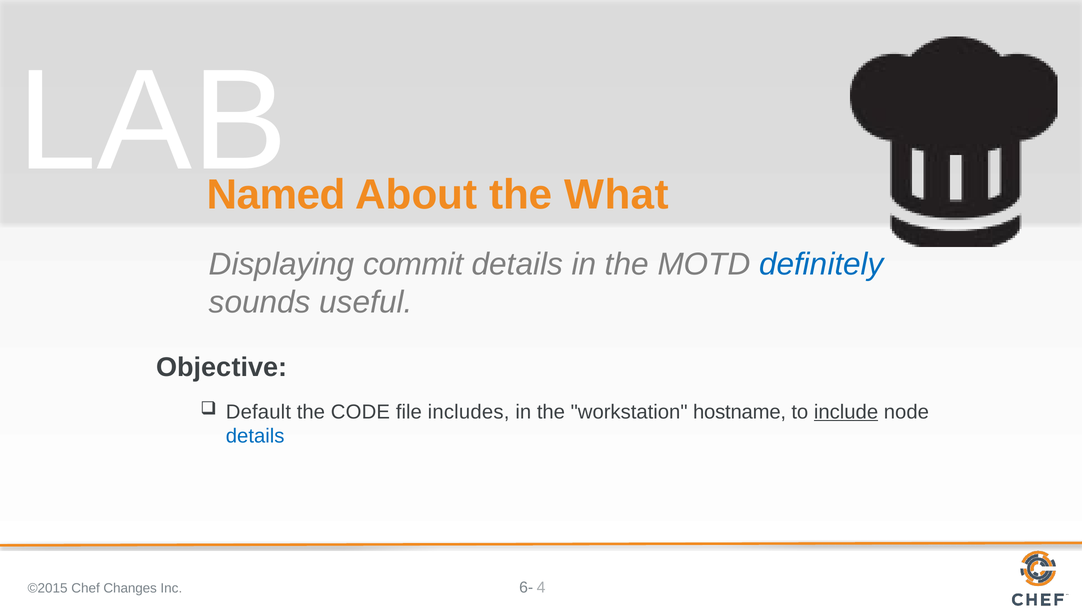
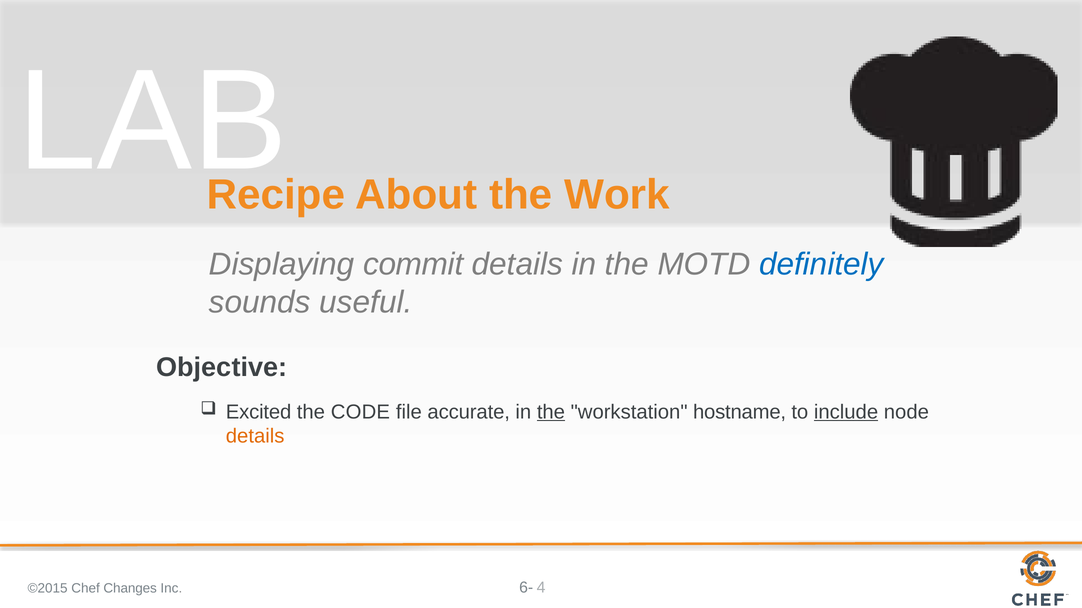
Named: Named -> Recipe
What: What -> Work
Default: Default -> Excited
includes: includes -> accurate
the at (551, 412) underline: none -> present
details at (255, 437) colour: blue -> orange
